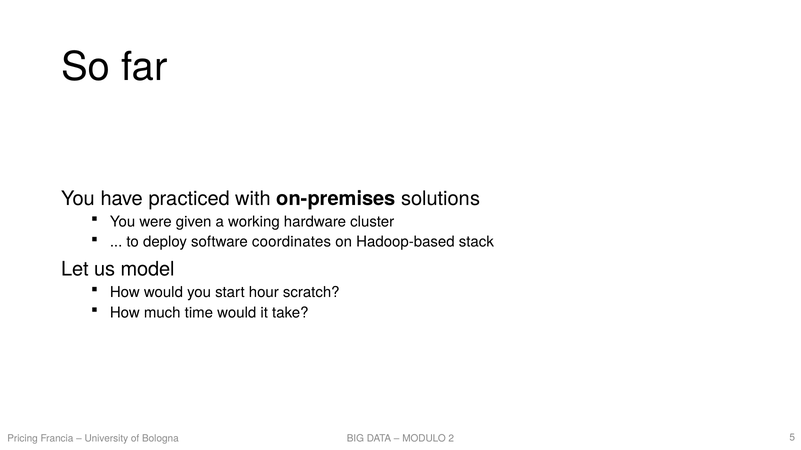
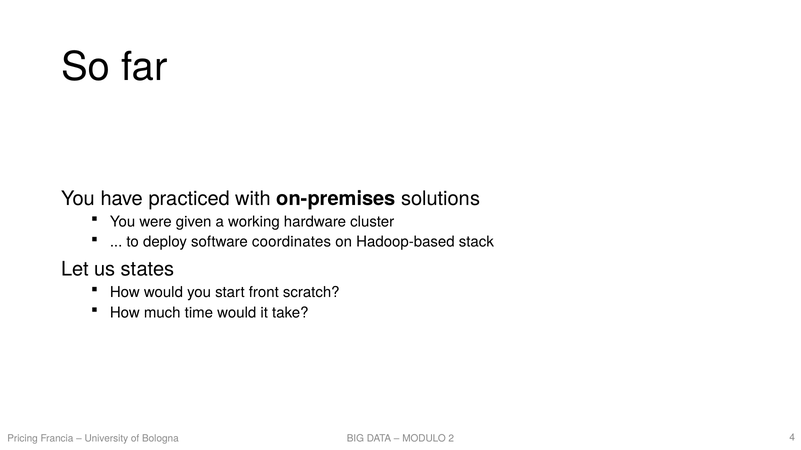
model: model -> states
hour: hour -> front
5: 5 -> 4
